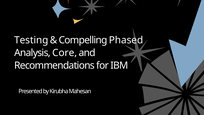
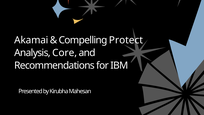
Testing: Testing -> Akamai
Phased: Phased -> Protect
